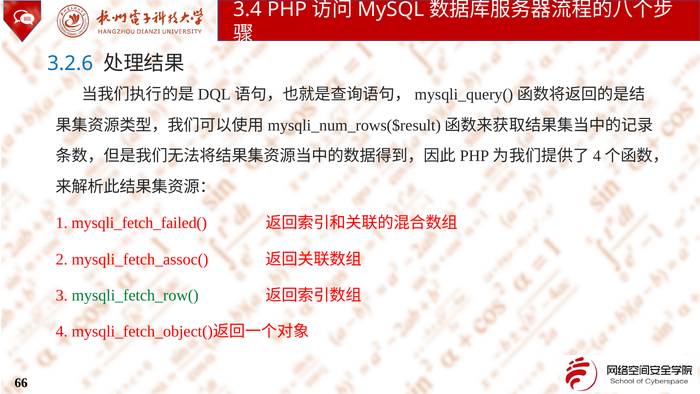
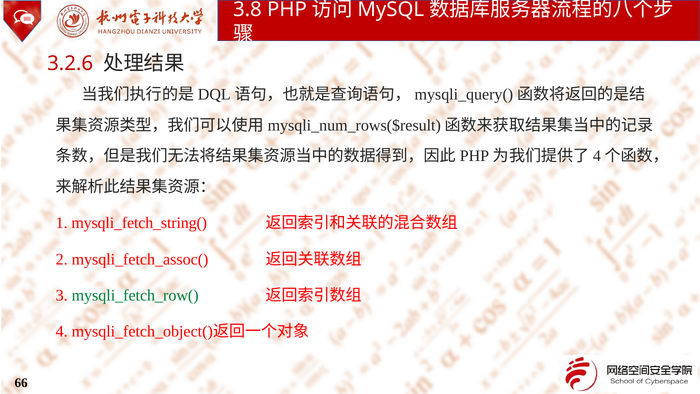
3.4: 3.4 -> 3.8
3.2.6 colour: blue -> red
mysqli_fetch_failed(: mysqli_fetch_failed( -> mysqli_fetch_string(
